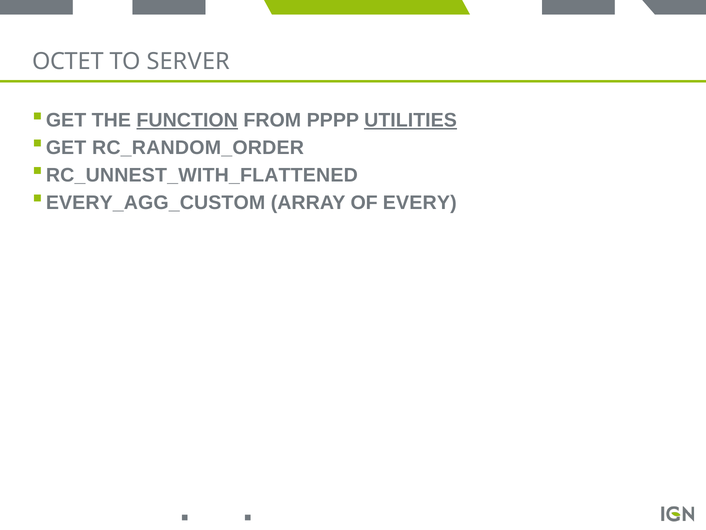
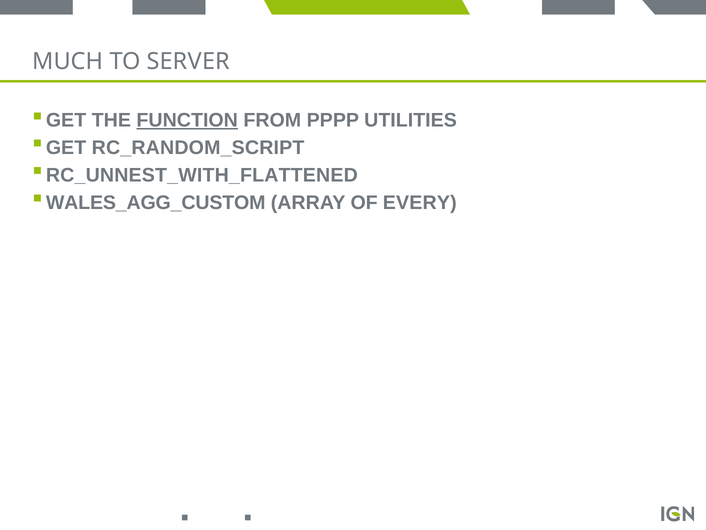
OCTET: OCTET -> MUCH
UTILITIES underline: present -> none
RC_RANDOM_ORDER: RC_RANDOM_ORDER -> RC_RANDOM_SCRIPT
EVERY_AGG_CUSTOM: EVERY_AGG_CUSTOM -> WALES_AGG_CUSTOM
